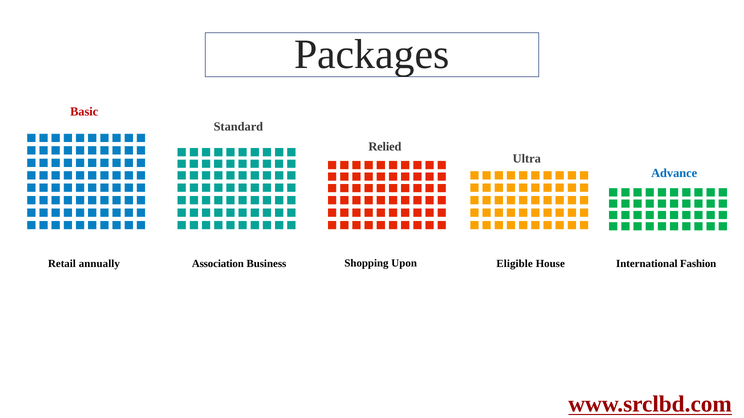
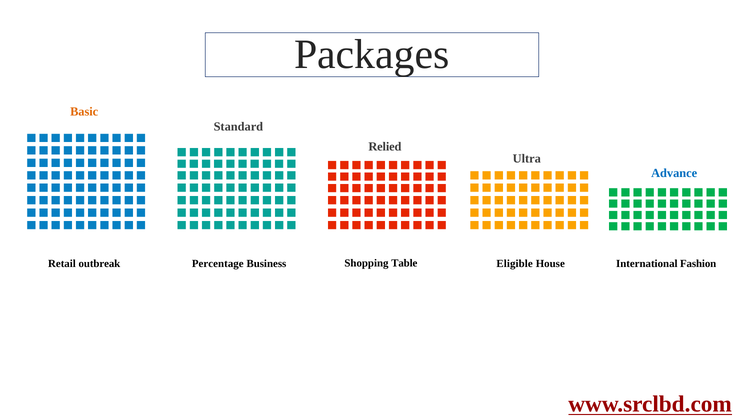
Basic colour: red -> orange
Upon: Upon -> Table
annually: annually -> outbreak
Association: Association -> Percentage
